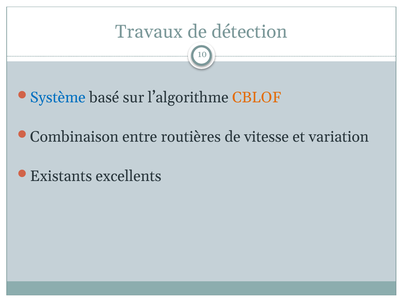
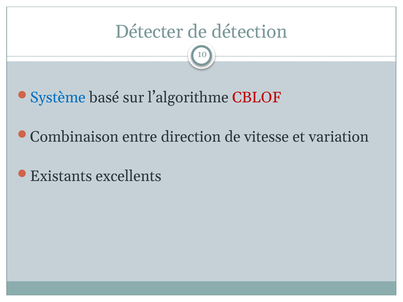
Travaux: Travaux -> Détecter
CBLOF colour: orange -> red
routières: routières -> direction
